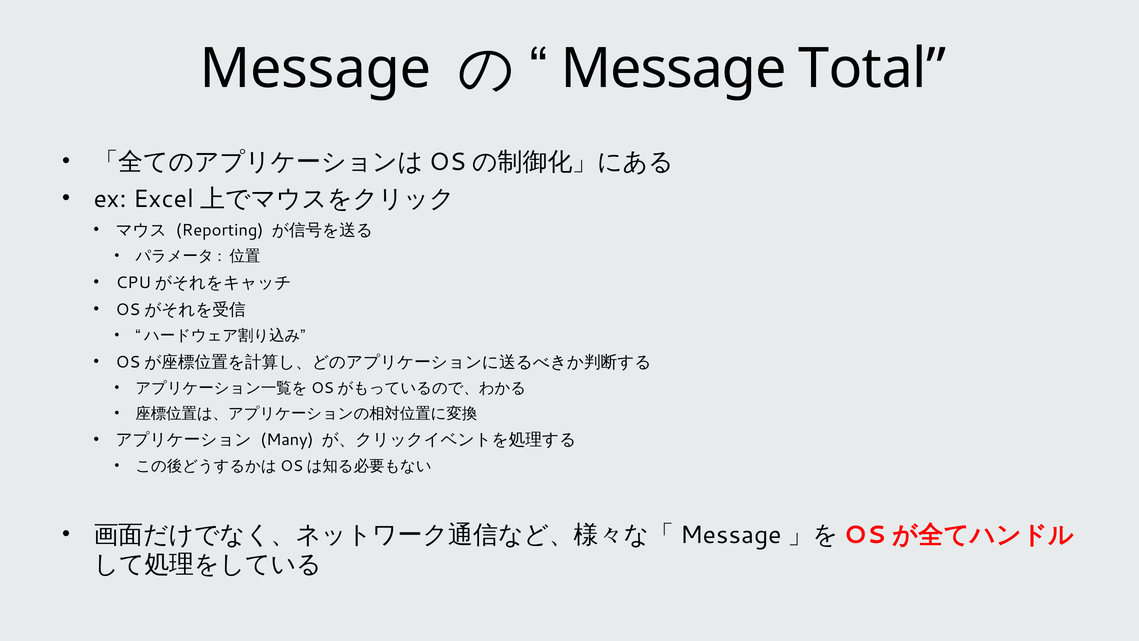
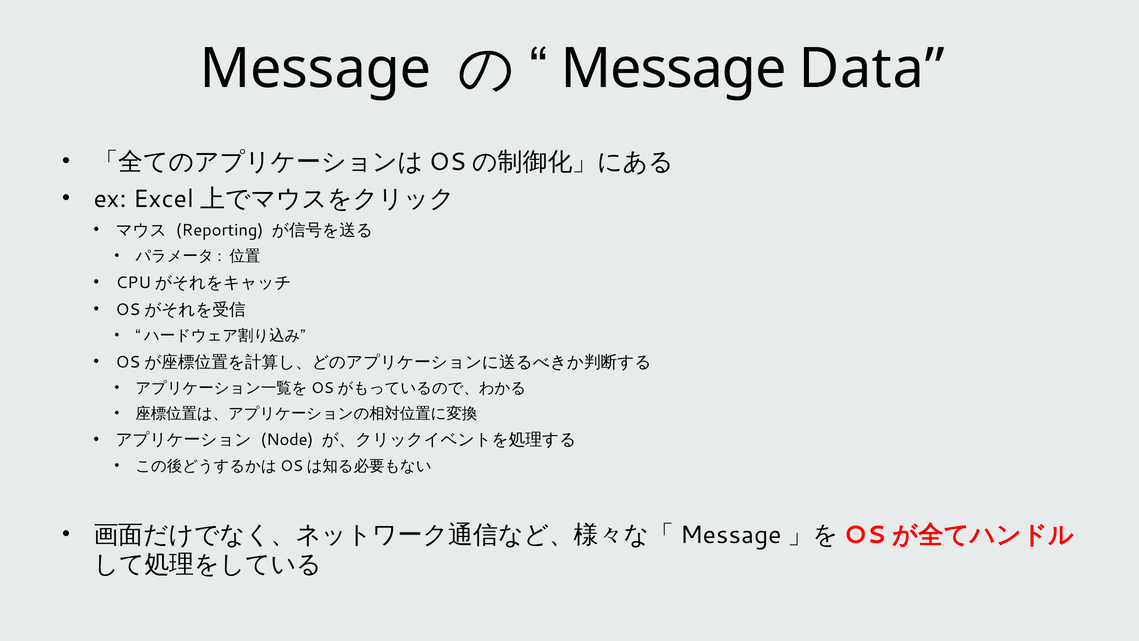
Total: Total -> Data
Many: Many -> Node
